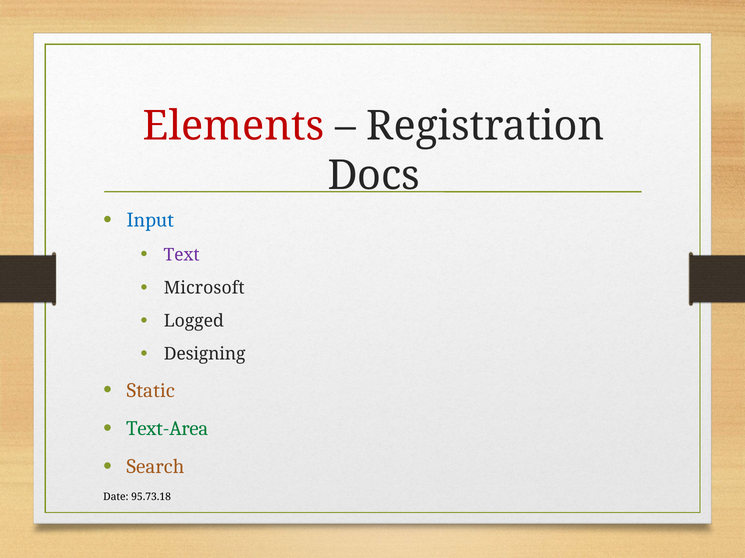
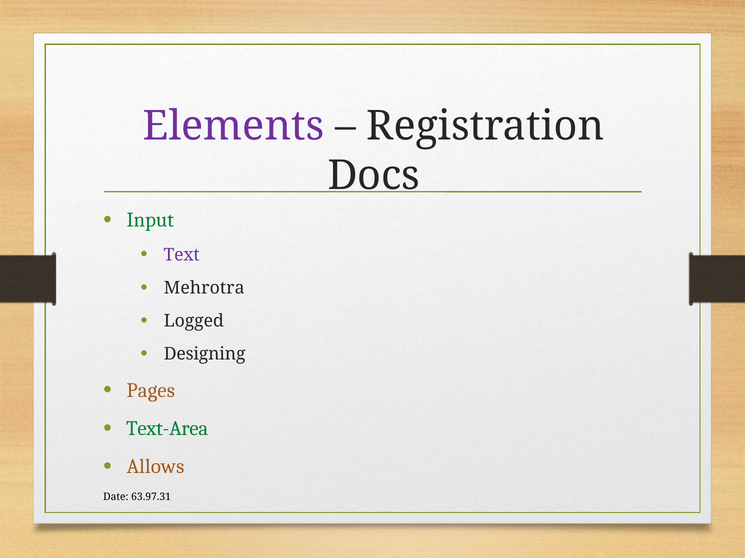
Elements colour: red -> purple
Input colour: blue -> green
Microsoft: Microsoft -> Mehrotra
Static: Static -> Pages
Search: Search -> Allows
95.73.18: 95.73.18 -> 63.97.31
